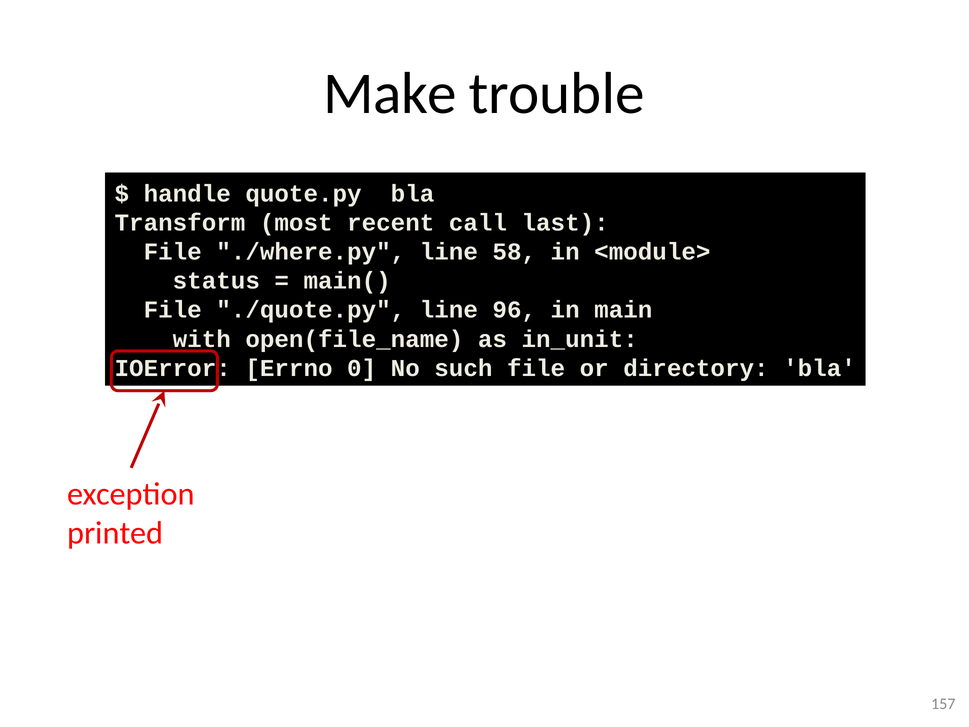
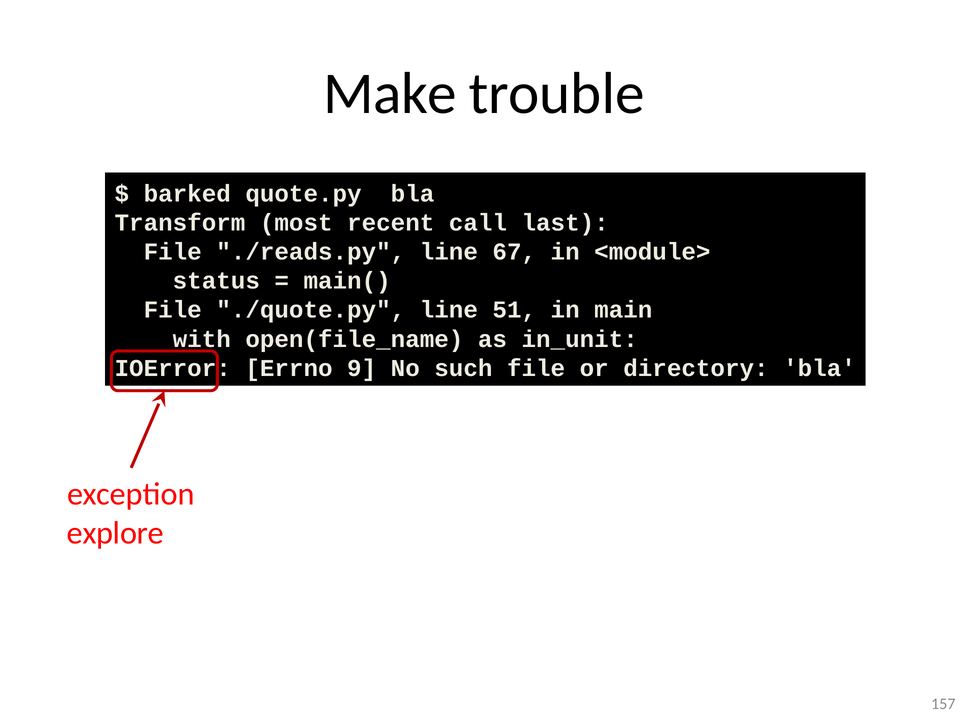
handle: handle -> barked
./where.py: ./where.py -> ./reads.py
58: 58 -> 67
96: 96 -> 51
0: 0 -> 9
printed: printed -> explore
